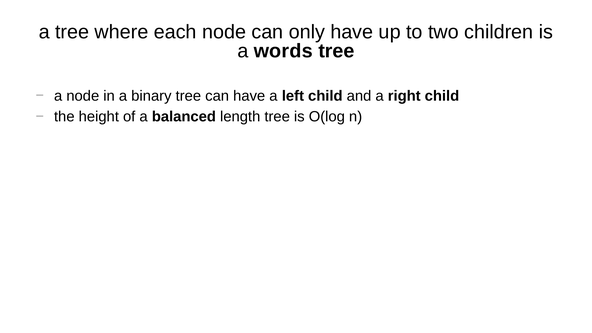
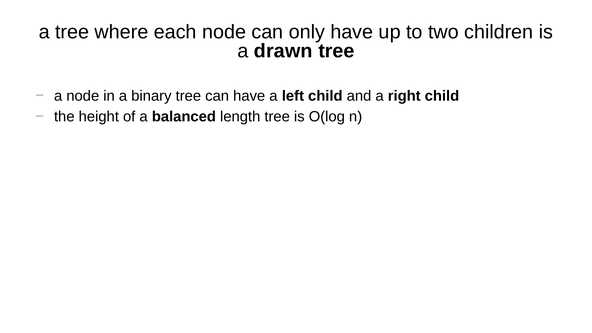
words: words -> drawn
